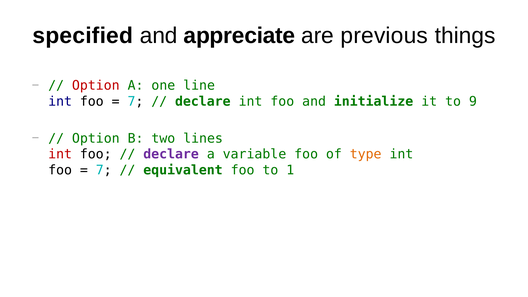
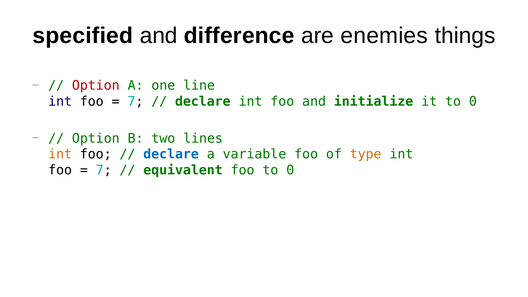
appreciate: appreciate -> difference
previous: previous -> enemies
it to 9: 9 -> 0
int at (60, 154) colour: red -> orange
declare at (171, 154) colour: purple -> blue
foo to 1: 1 -> 0
